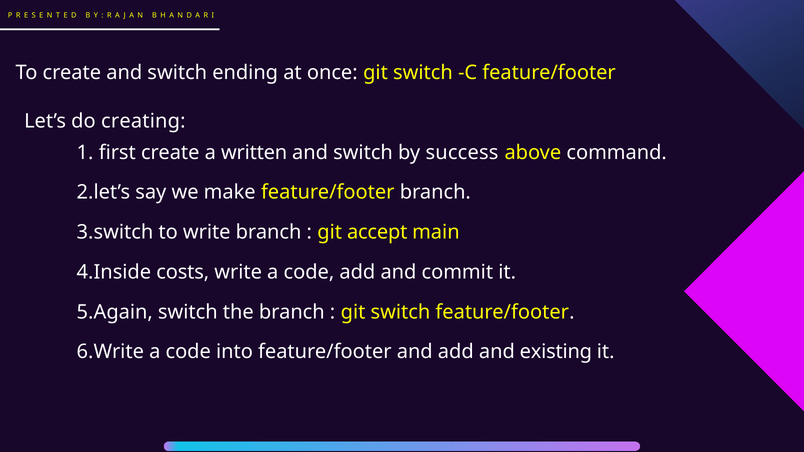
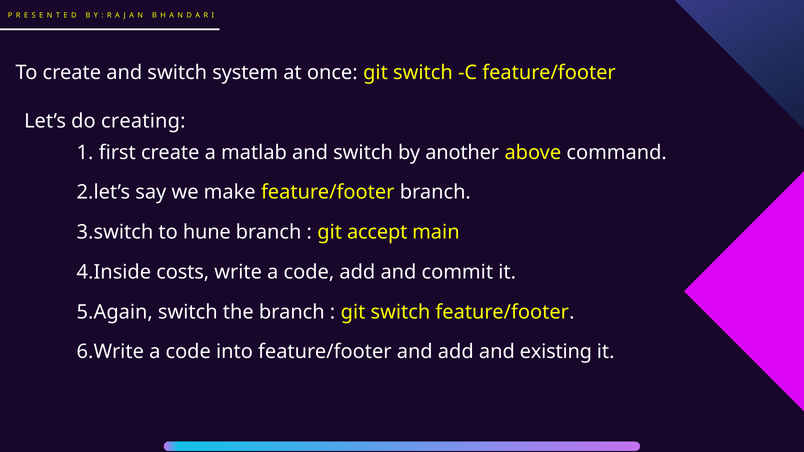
ending: ending -> system
written: written -> matlab
success: success -> another
to write: write -> hune
